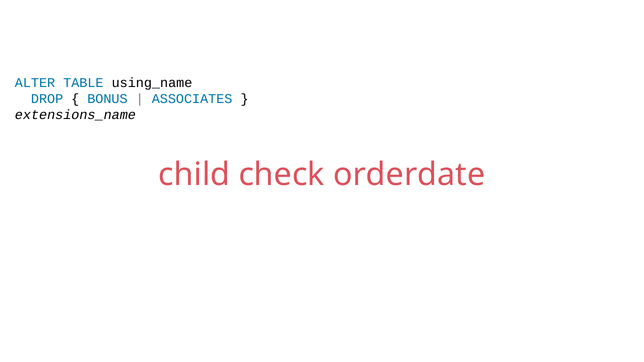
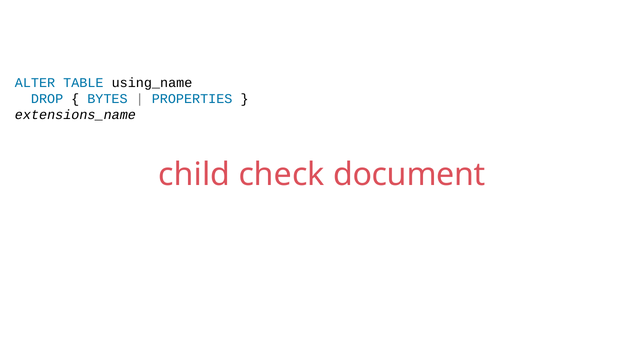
BONUS: BONUS -> BYTES
ASSOCIATES: ASSOCIATES -> PROPERTIES
orderdate: orderdate -> document
